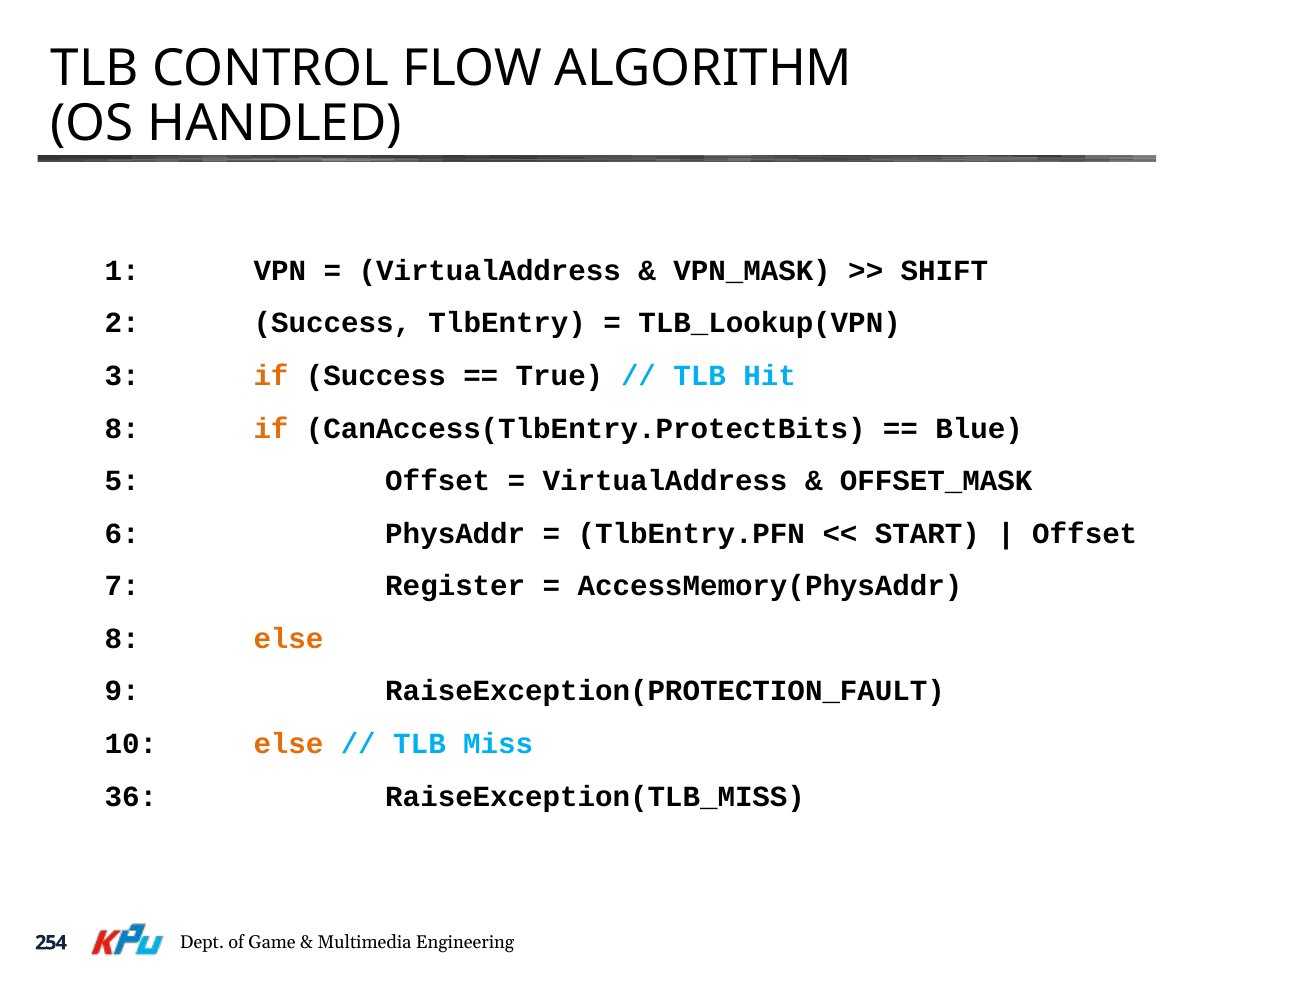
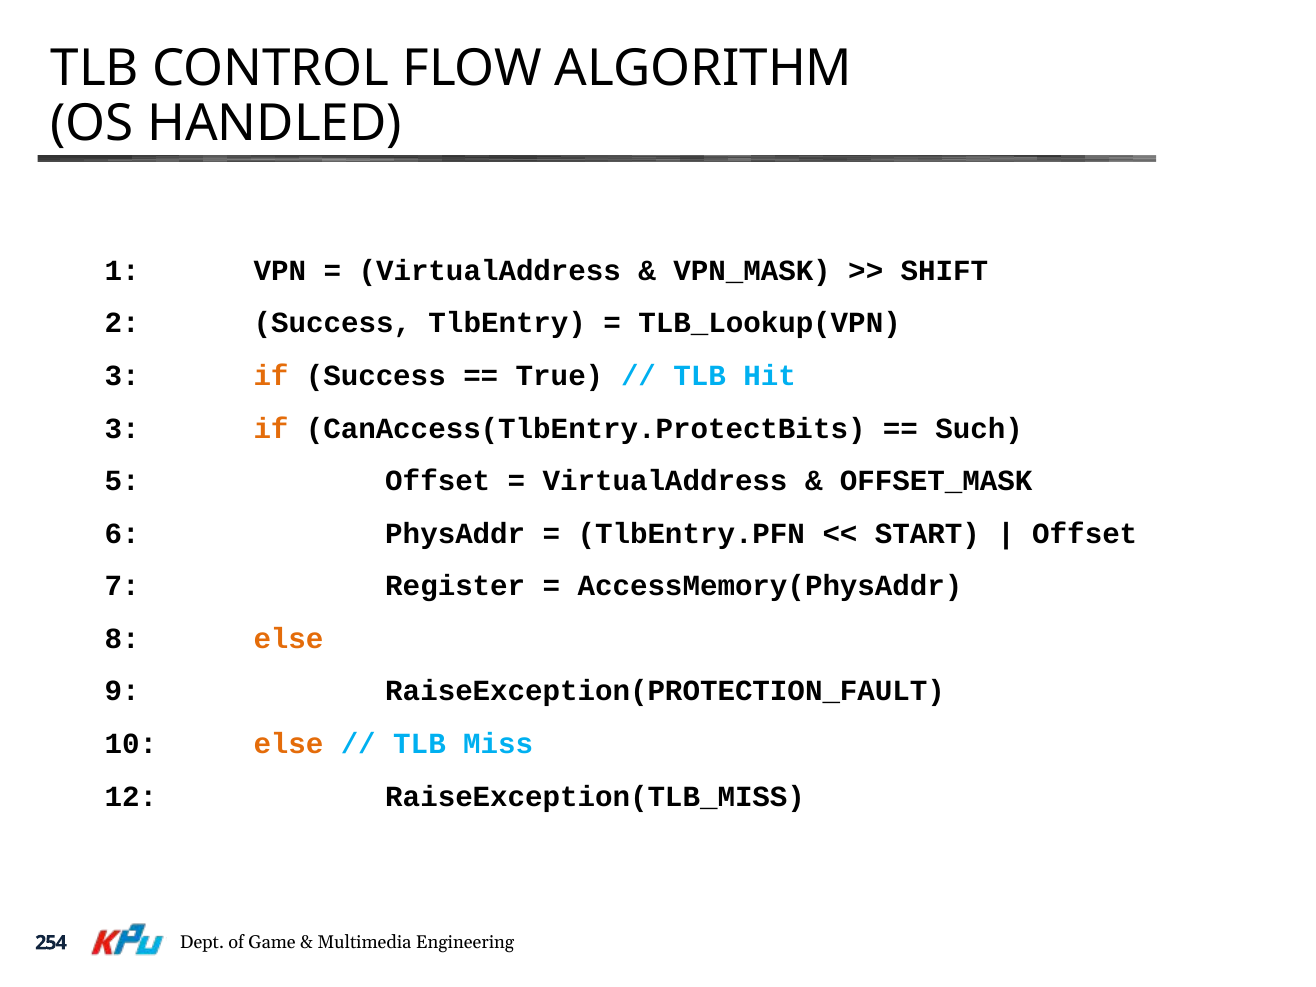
8 at (122, 428): 8 -> 3
Blue: Blue -> Such
36: 36 -> 12
